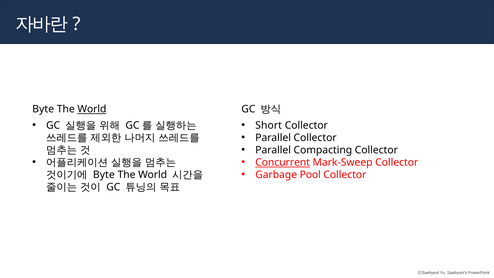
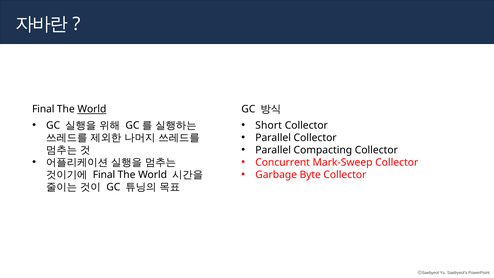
Byte at (43, 109): Byte -> Final
Concurrent underline: present -> none
Pool: Pool -> Byte
Byte at (104, 175): Byte -> Final
